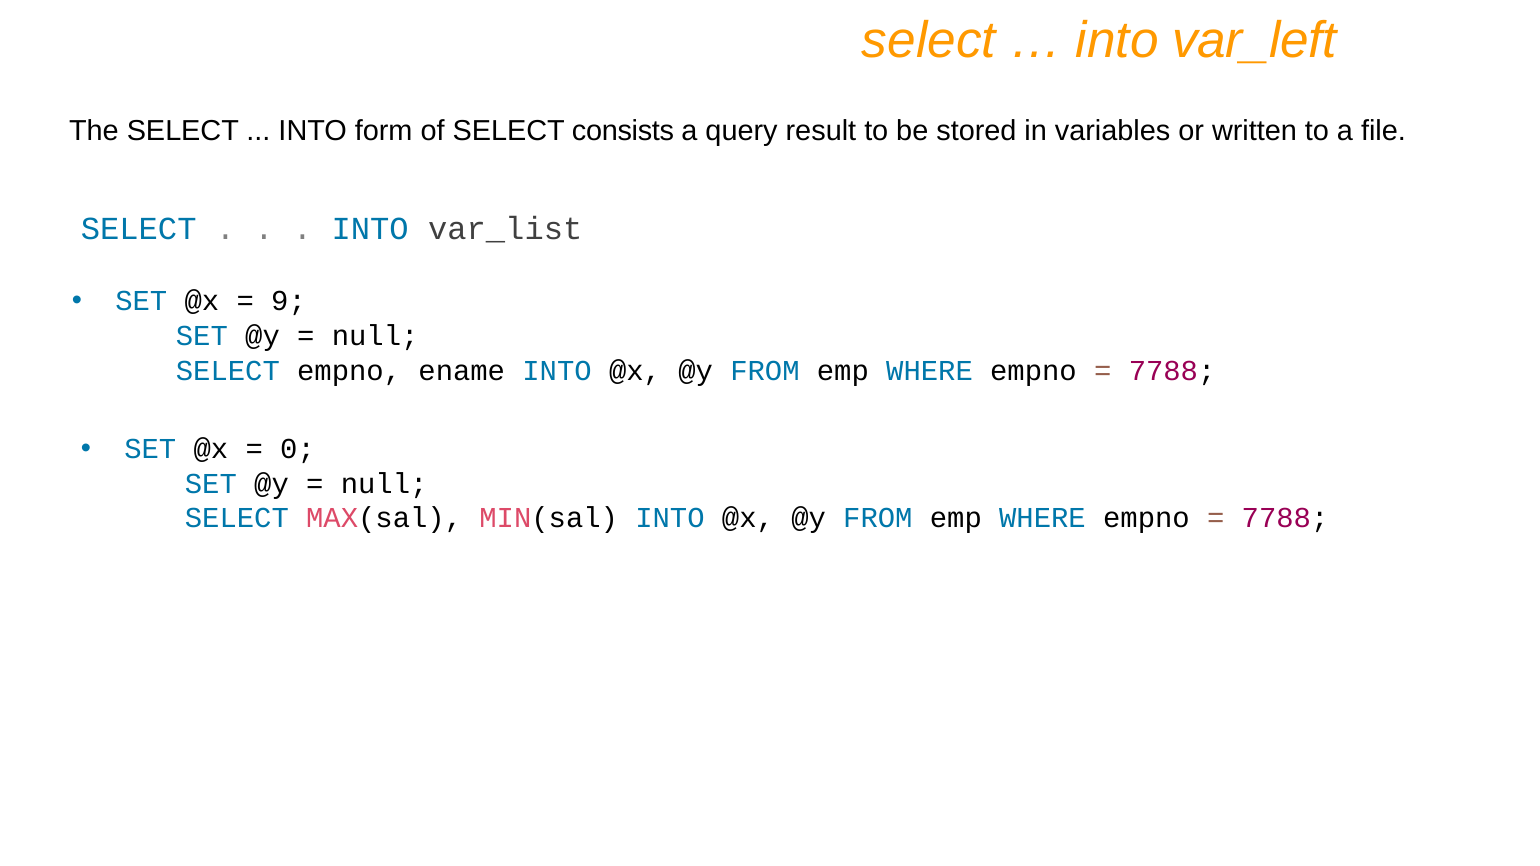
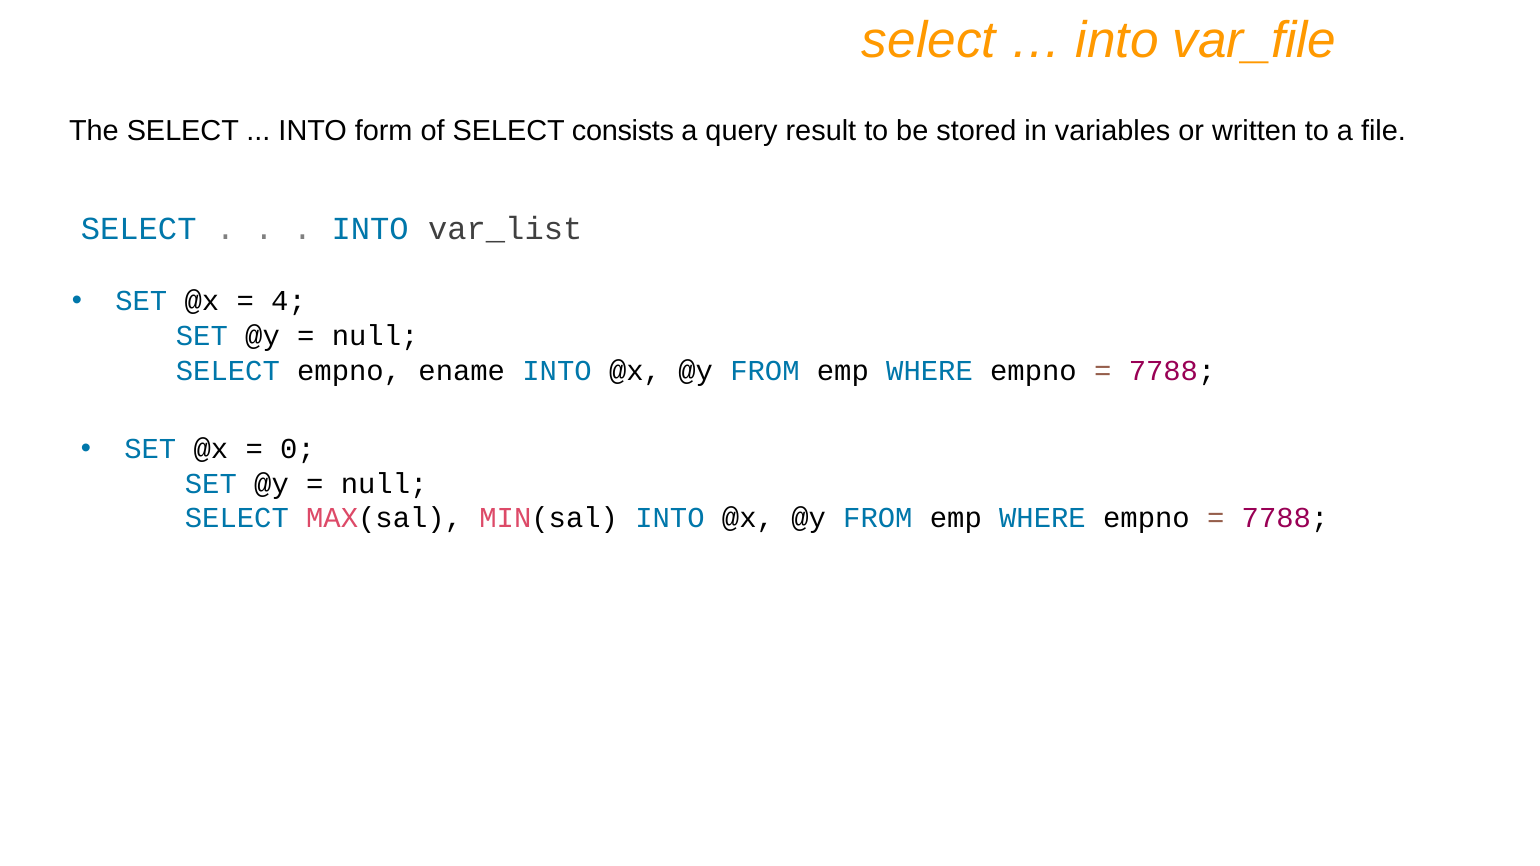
var_left: var_left -> var_file
9: 9 -> 4
